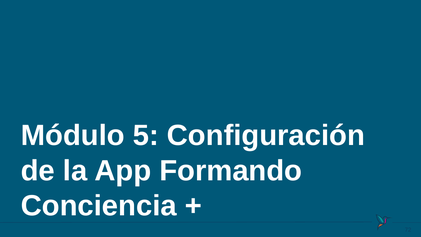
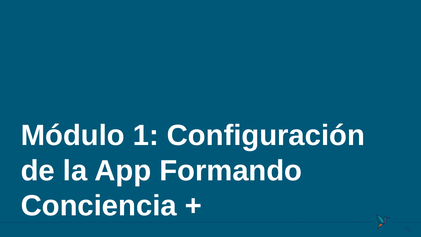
5: 5 -> 1
